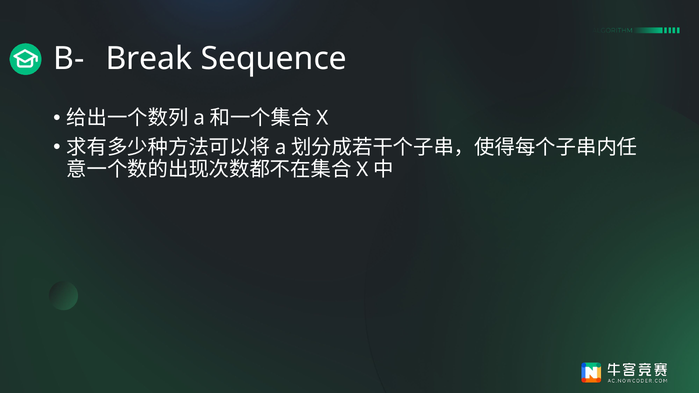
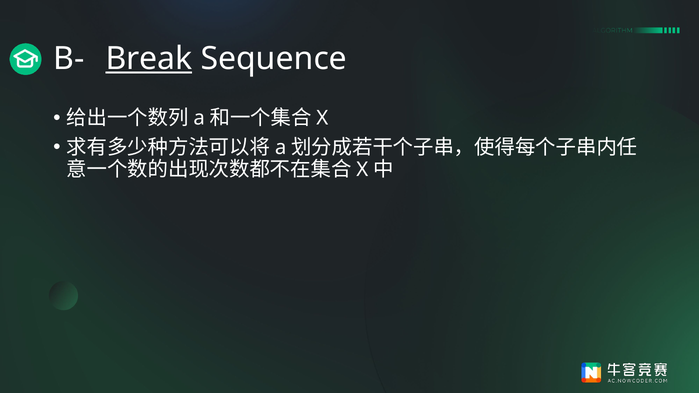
Break underline: none -> present
